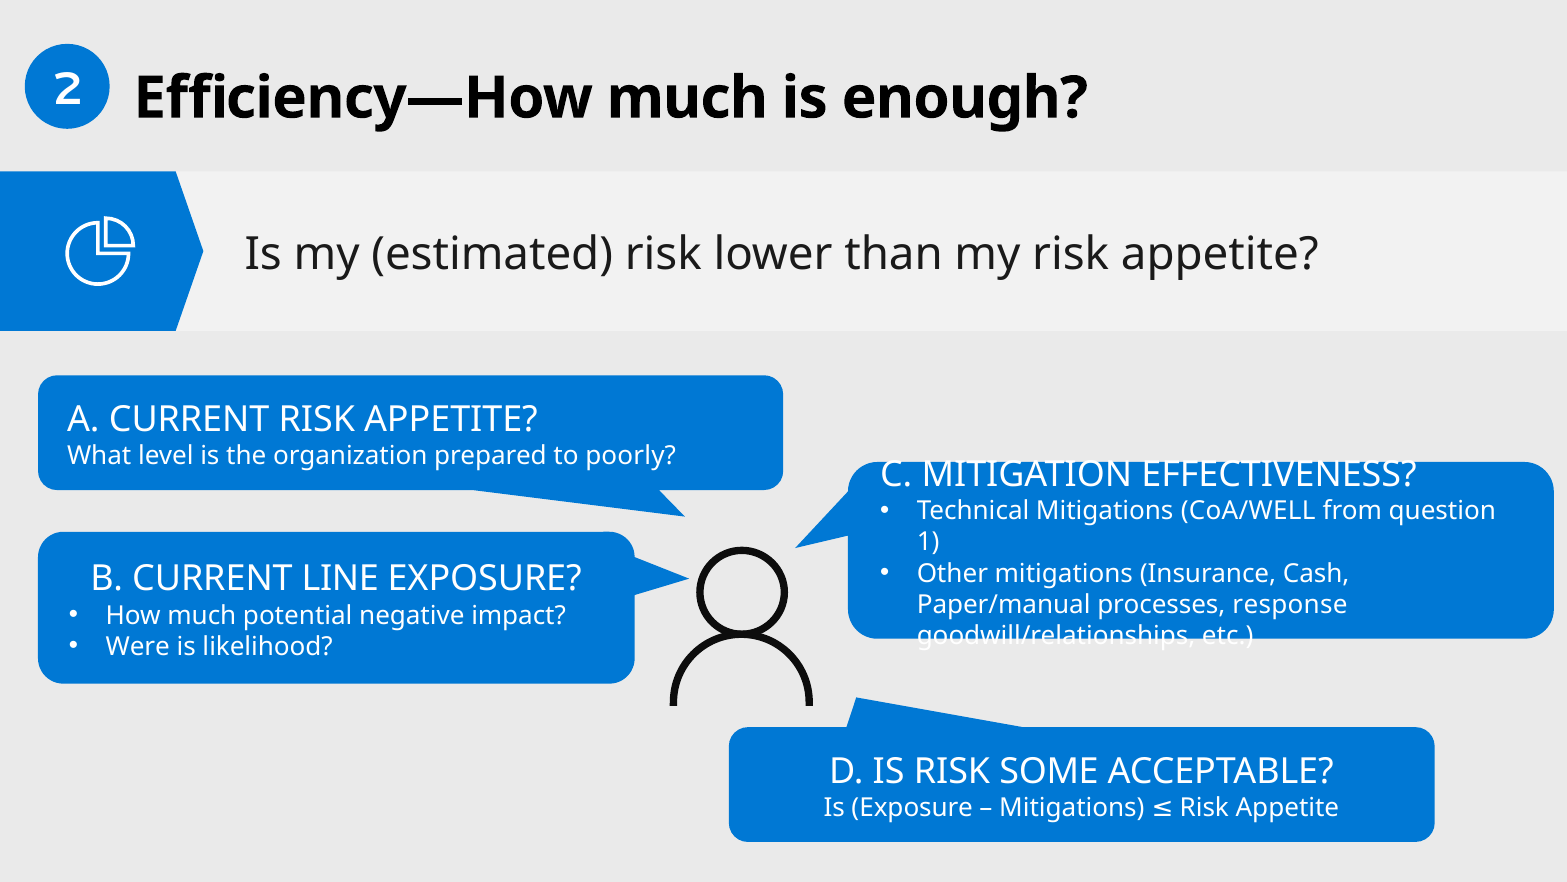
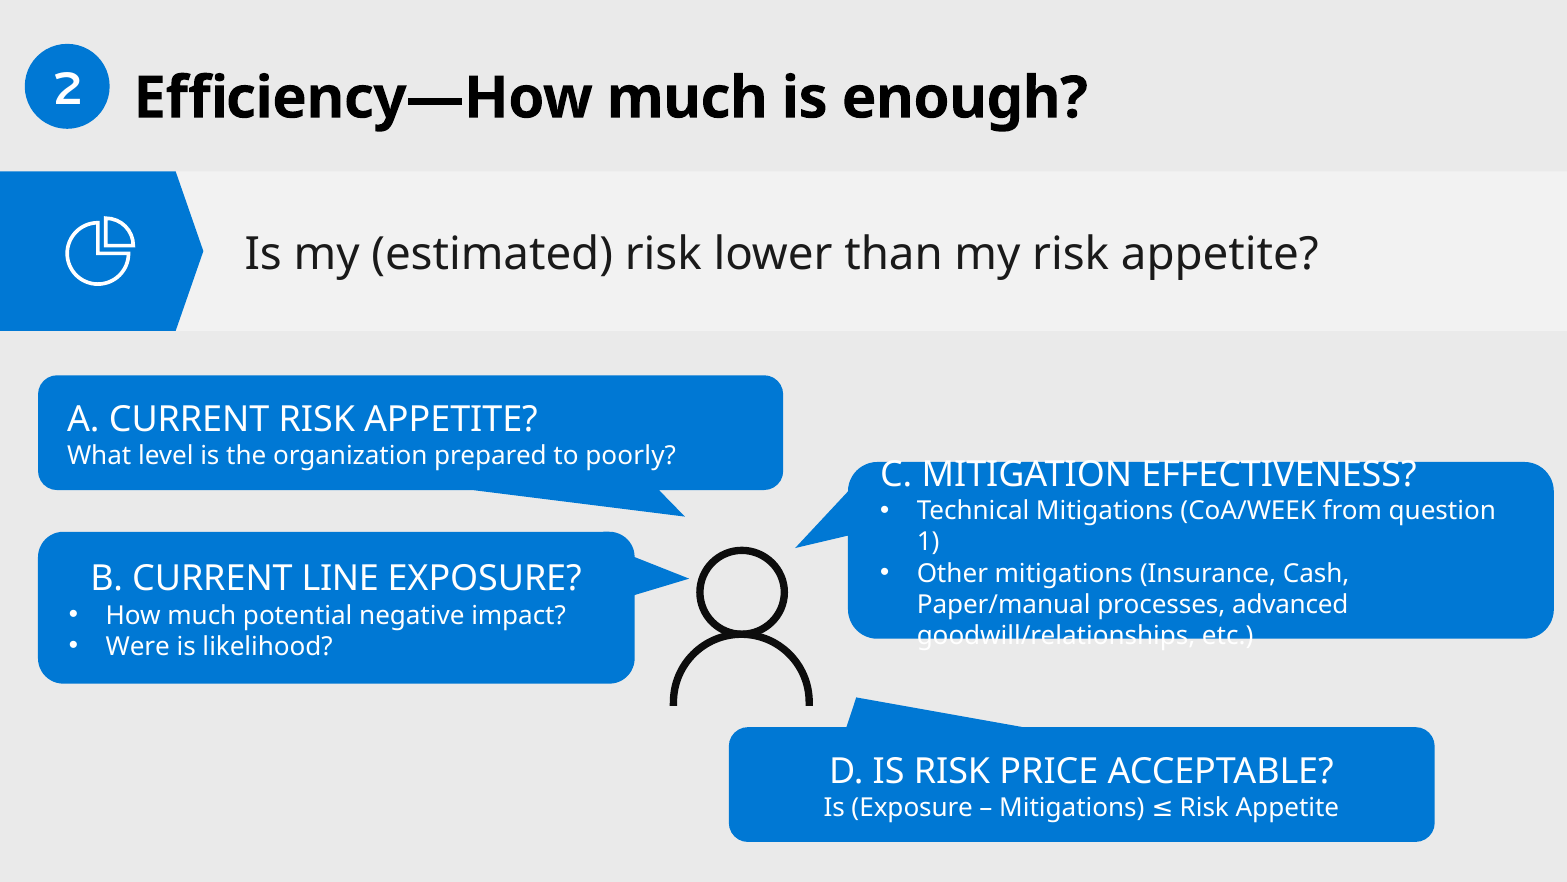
CoA/WELL: CoA/WELL -> CoA/WEEK
response: response -> advanced
SOME: SOME -> PRICE
